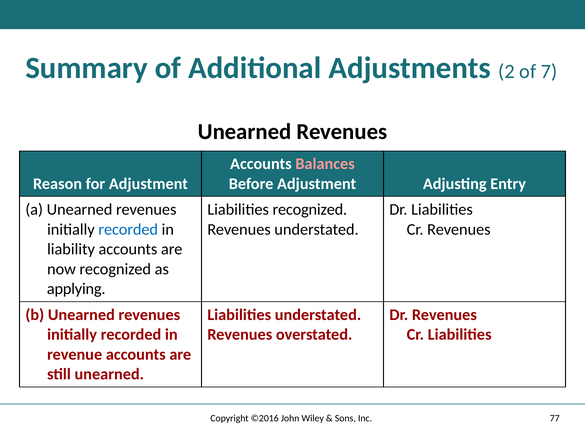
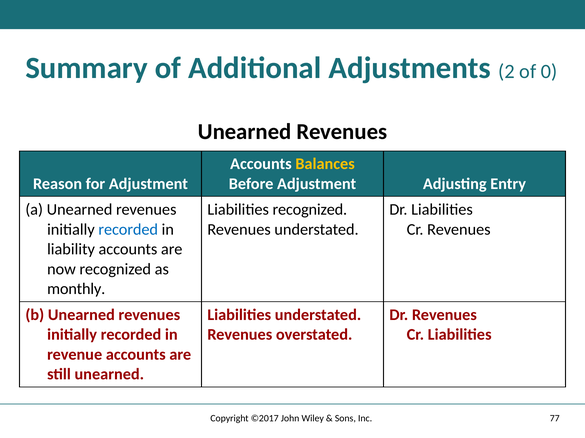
7: 7 -> 0
Balances colour: pink -> yellow
applying: applying -> monthly
©2016: ©2016 -> ©2017
